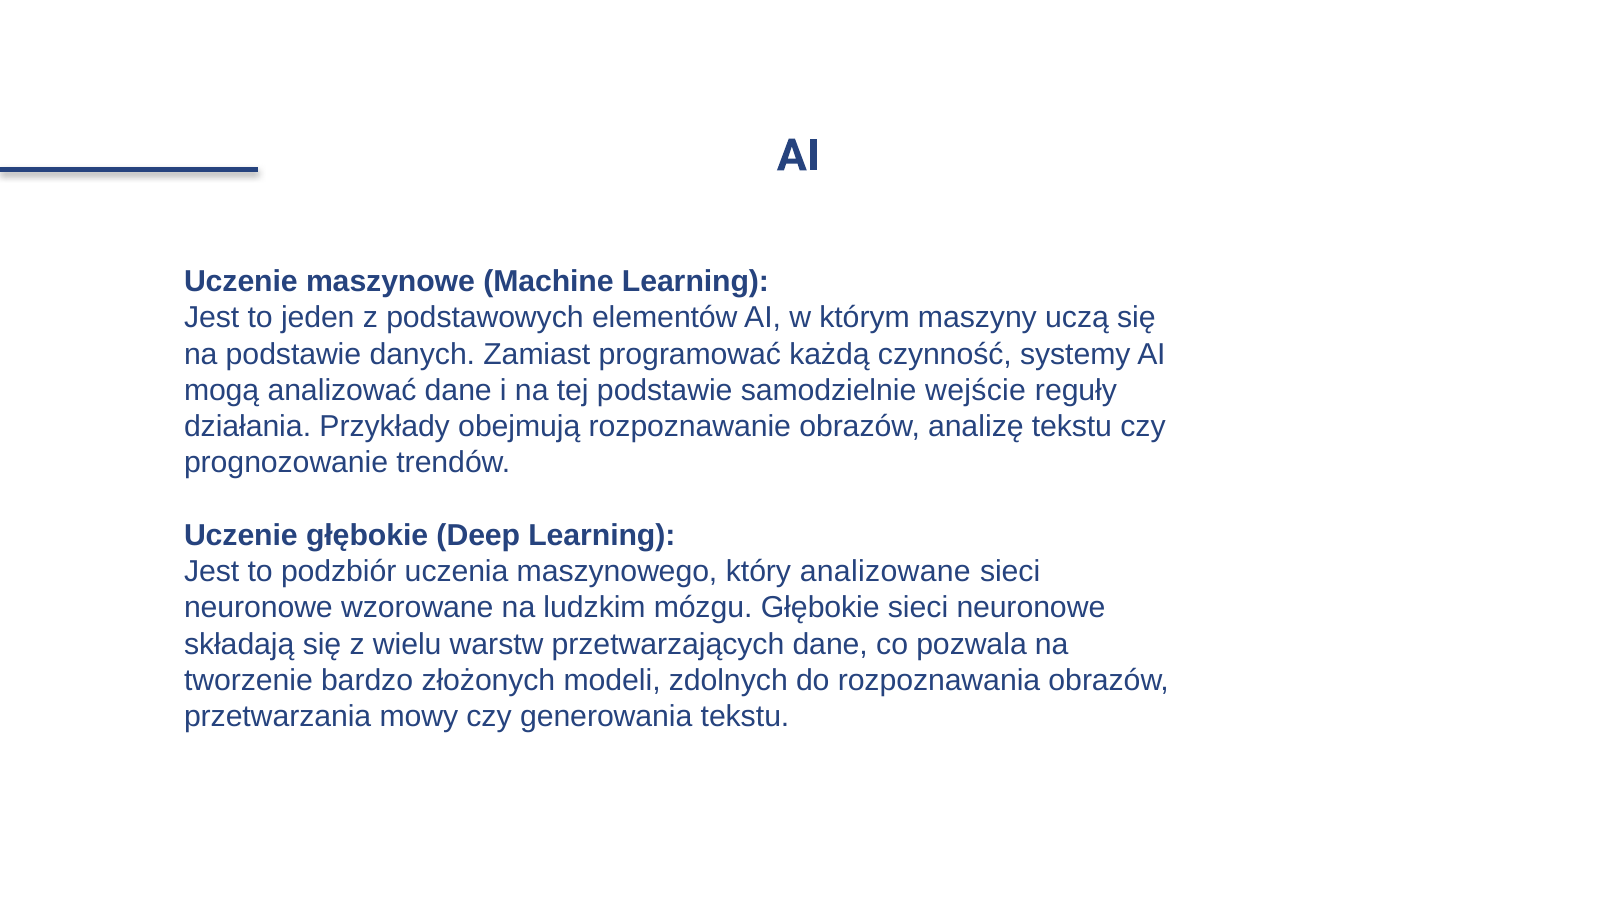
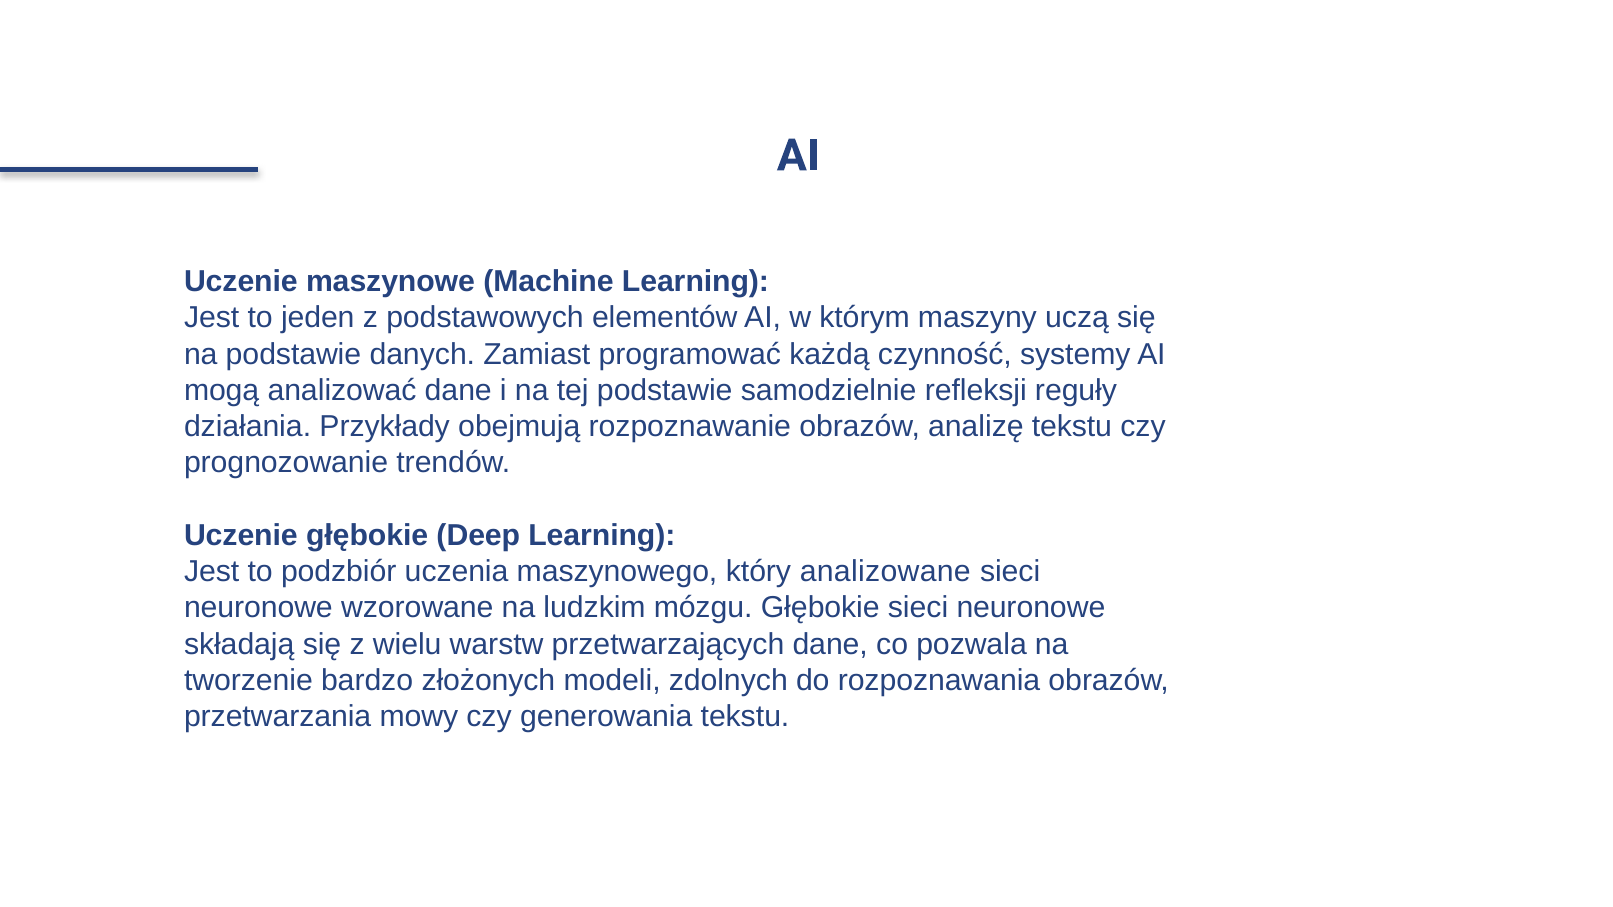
wejście: wejście -> refleksji
